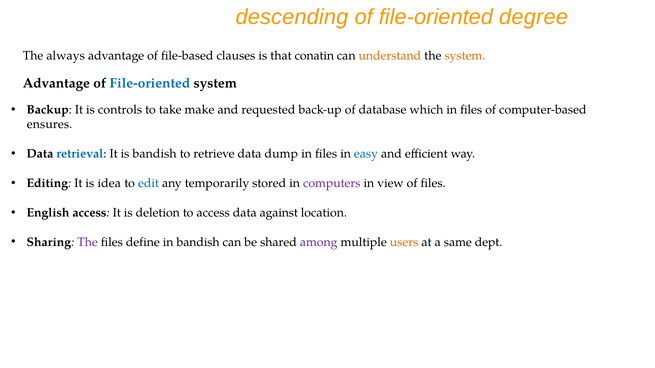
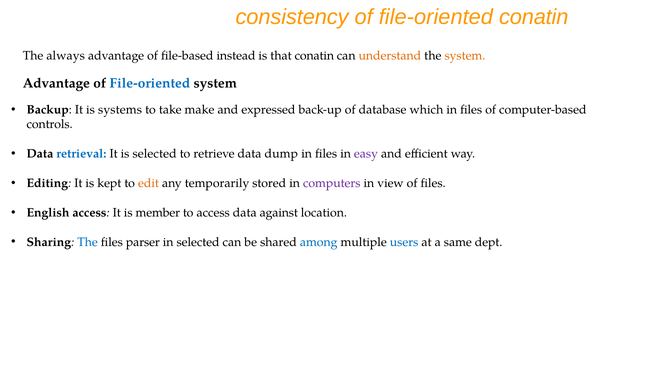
descending: descending -> consistency
file-oriented degree: degree -> conatin
clauses: clauses -> instead
controls: controls -> systems
requested: requested -> expressed
ensures: ensures -> controls
is bandish: bandish -> selected
easy colour: blue -> purple
idea: idea -> kept
edit colour: blue -> orange
deletion: deletion -> member
The at (88, 242) colour: purple -> blue
define: define -> parser
in bandish: bandish -> selected
among colour: purple -> blue
users colour: orange -> blue
